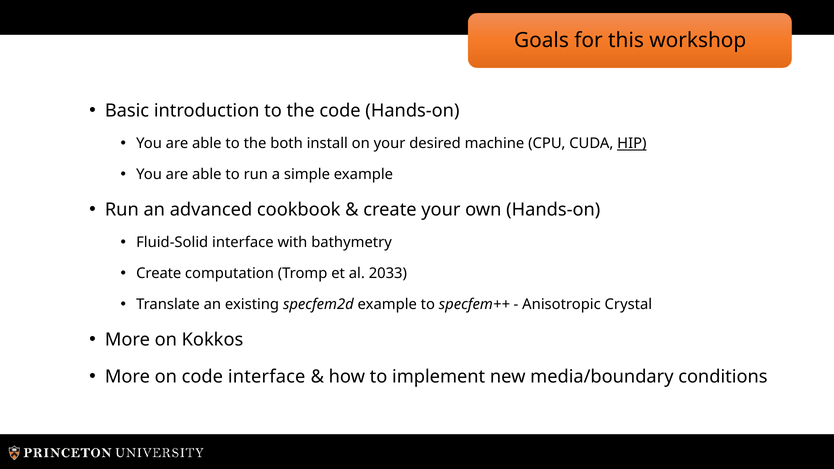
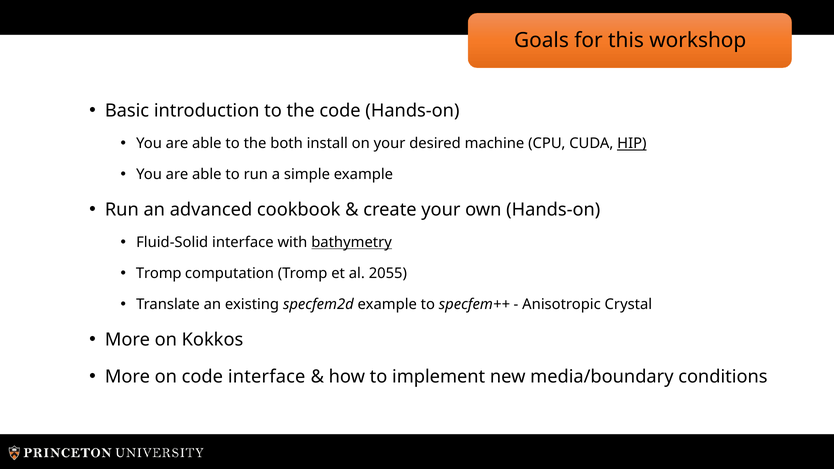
bathymetry underline: none -> present
Create at (159, 273): Create -> Tromp
2033: 2033 -> 2055
